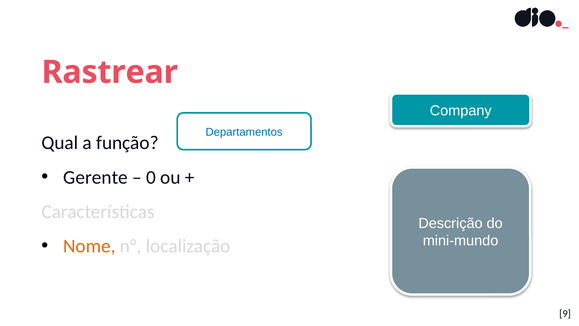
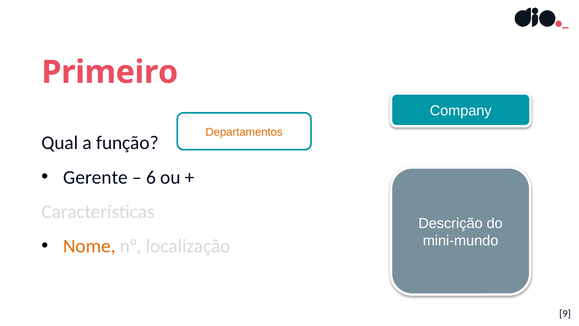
Rastrear: Rastrear -> Primeiro
Departamentos colour: blue -> orange
0: 0 -> 6
